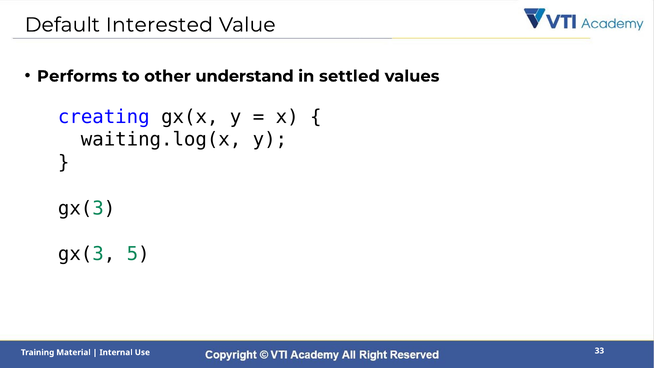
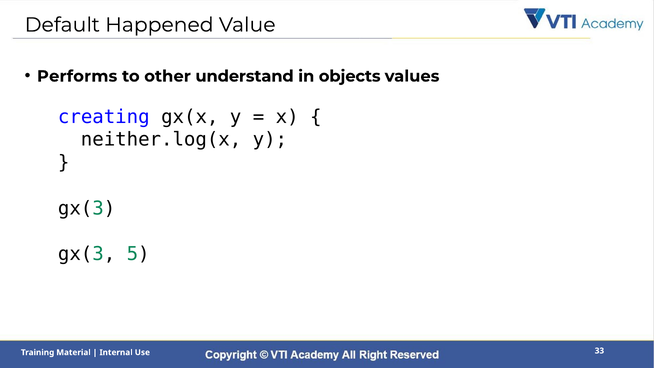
Interested: Interested -> Happened
settled: settled -> objects
waiting.log(x: waiting.log(x -> neither.log(x
